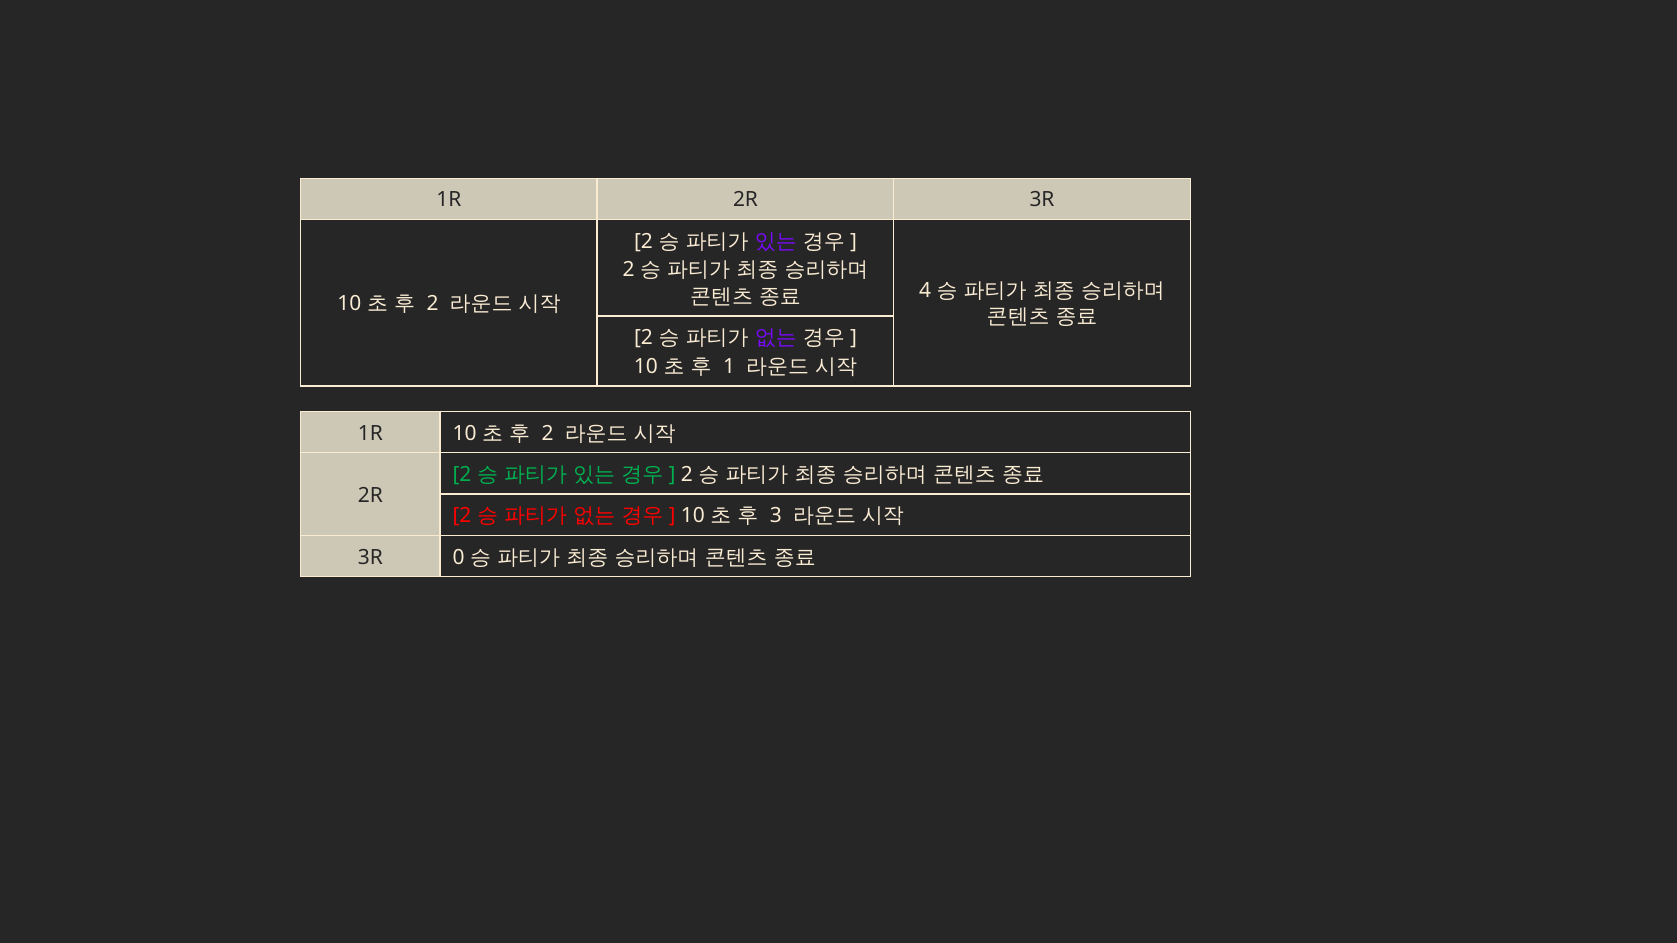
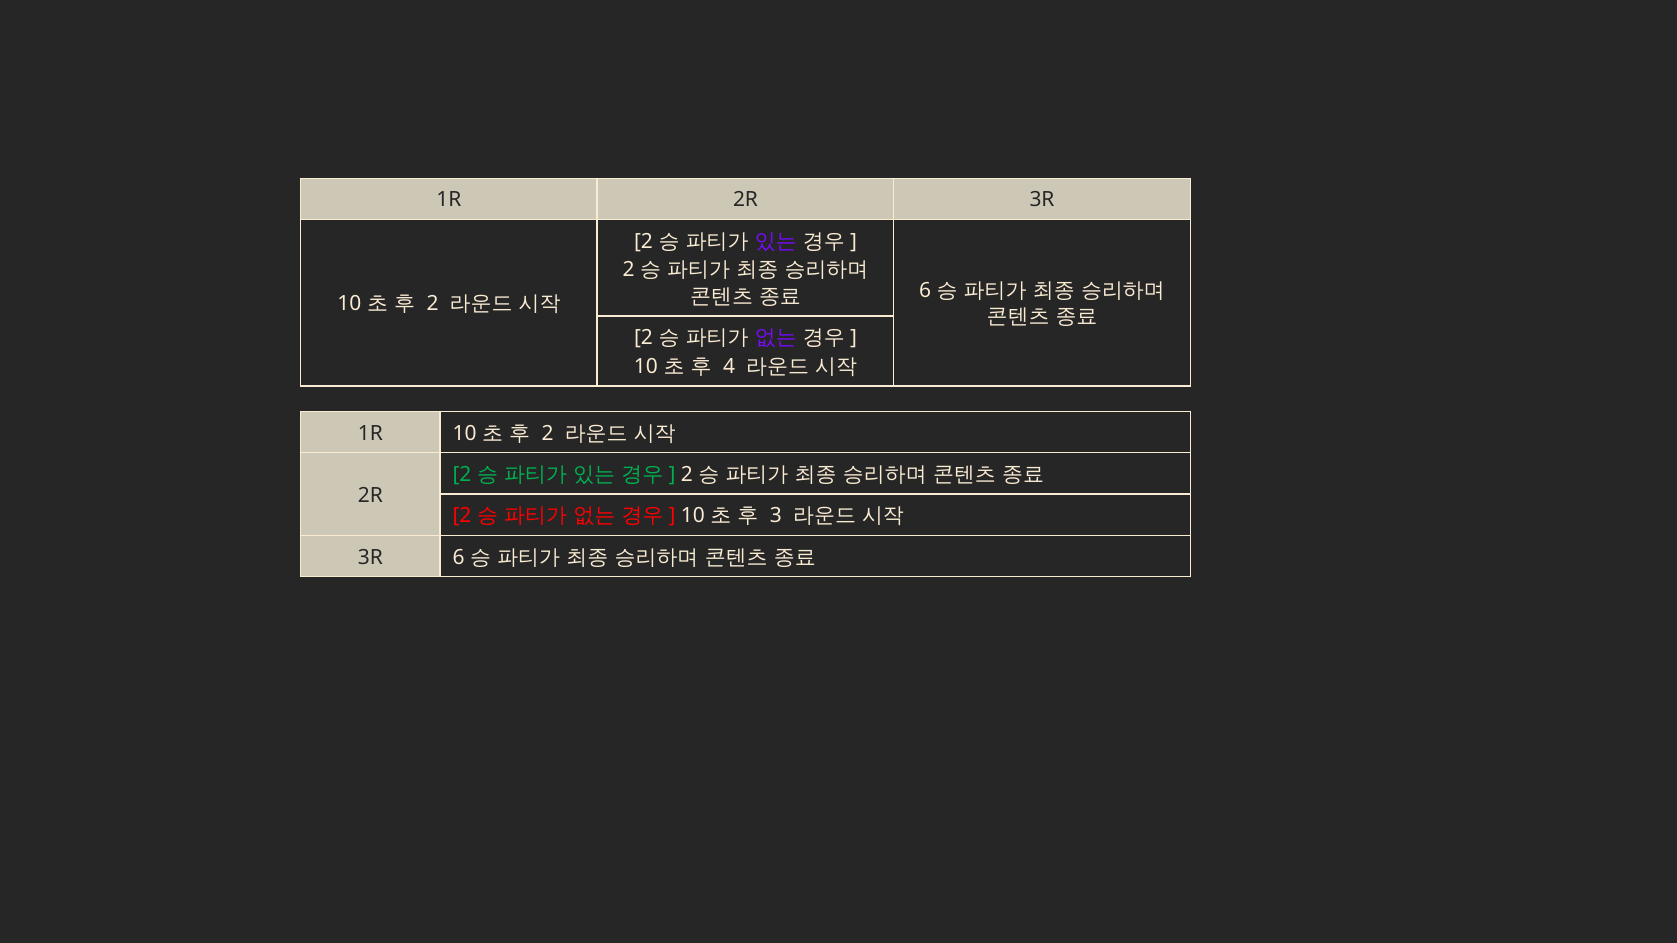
4 at (925, 291): 4 -> 6
1: 1 -> 4
3R 0: 0 -> 6
